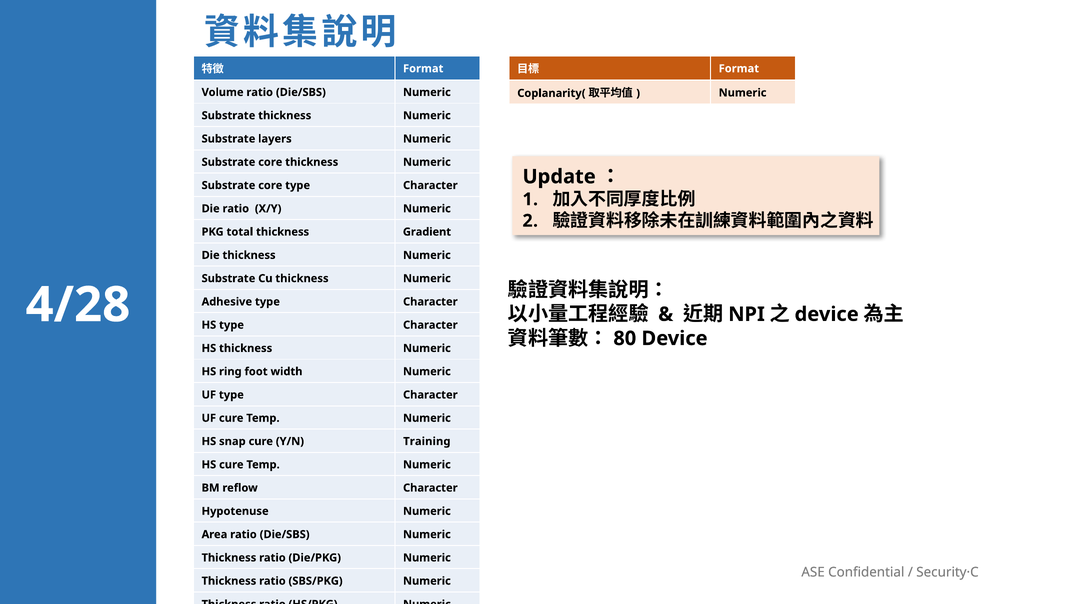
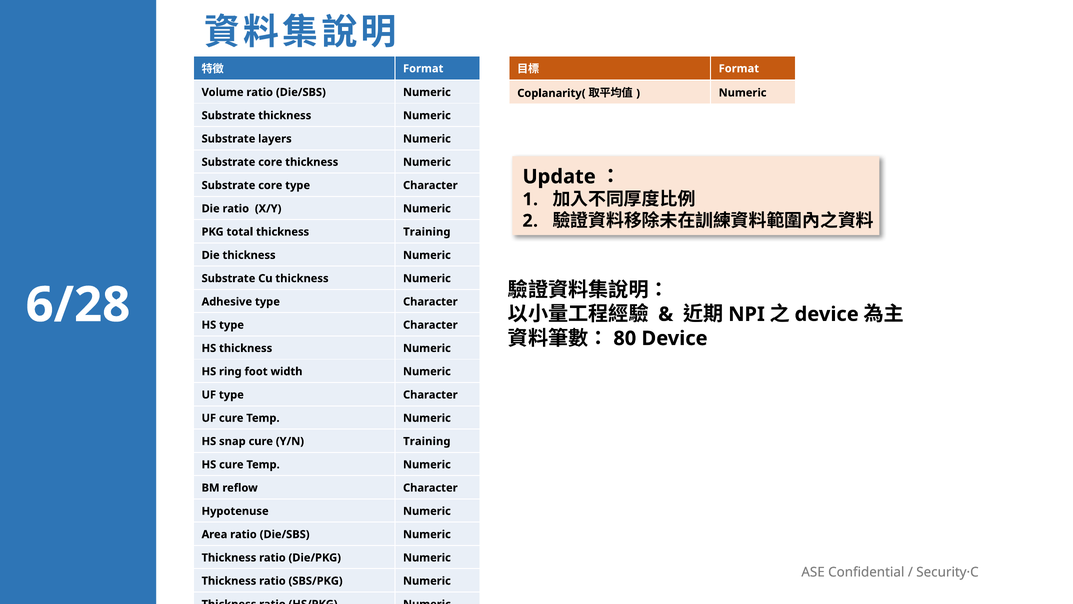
thickness Gradient: Gradient -> Training
4/28: 4/28 -> 6/28
